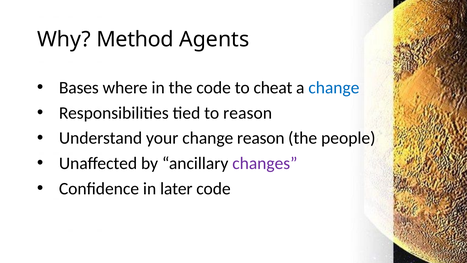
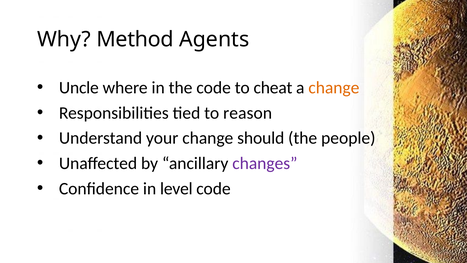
Bases: Bases -> Uncle
change at (334, 88) colour: blue -> orange
change reason: reason -> should
later: later -> level
